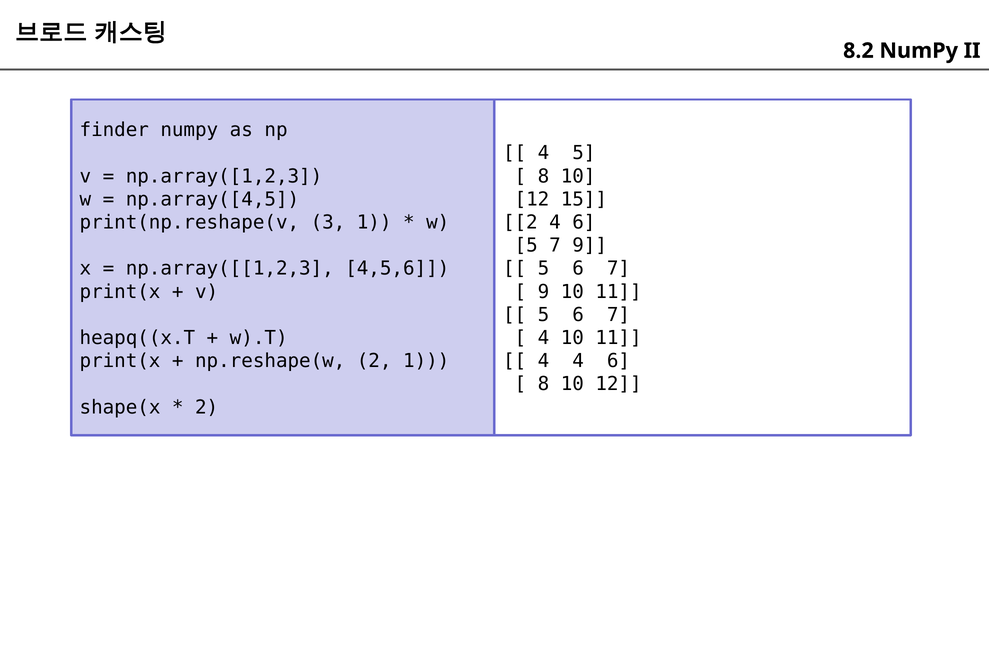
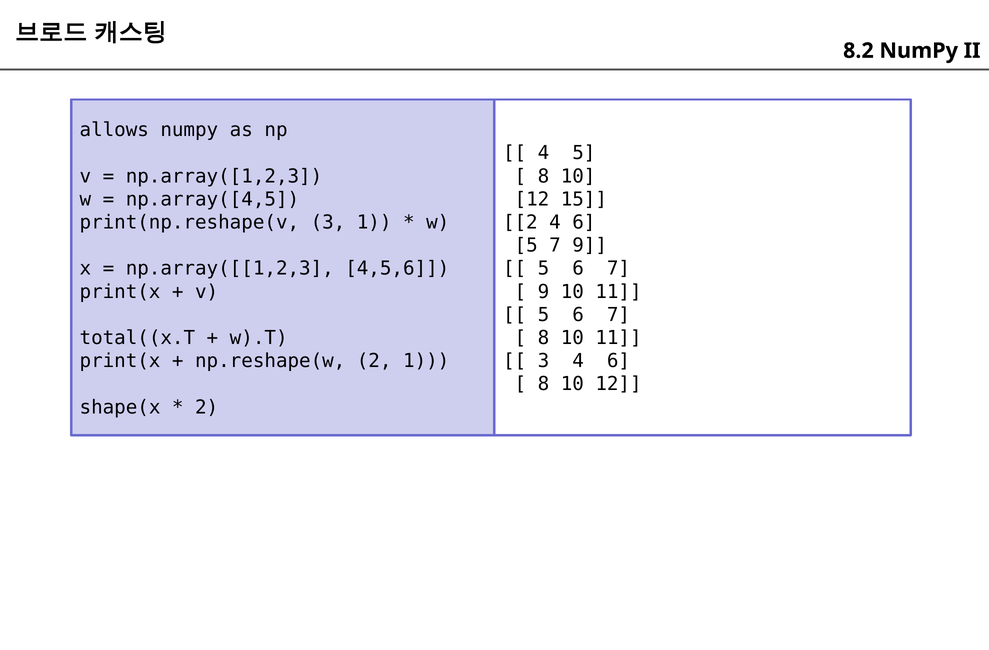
finder: finder -> allows
heapq((x.T: heapq((x.T -> total((x.T
4 at (543, 338): 4 -> 8
4 at (543, 361): 4 -> 3
